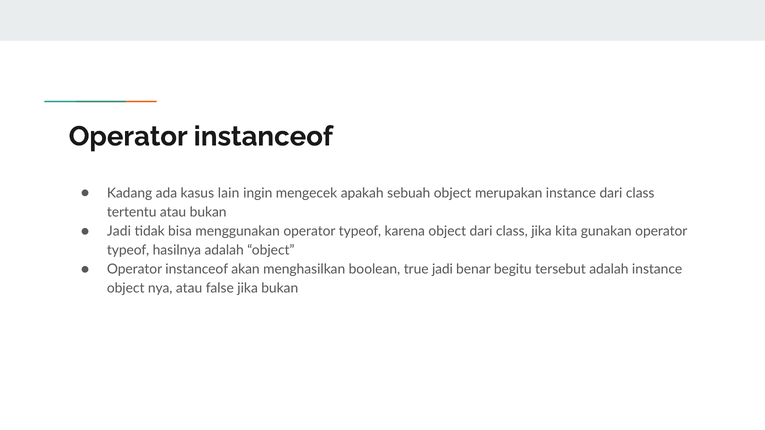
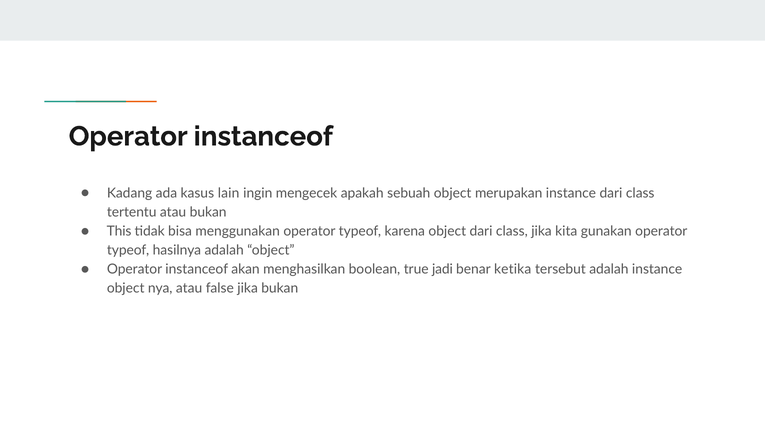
Jadi at (119, 231): Jadi -> This
begitu: begitu -> ketika
